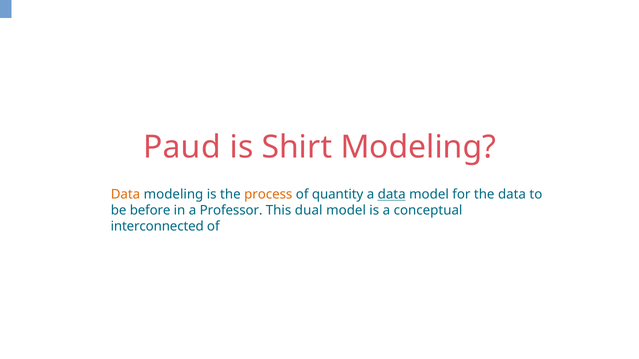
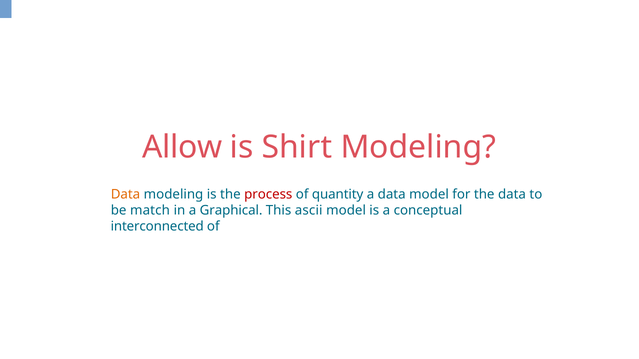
Paud: Paud -> Allow
process colour: orange -> red
data at (392, 195) underline: present -> none
before: before -> match
Professor: Professor -> Graphical
dual: dual -> ascii
